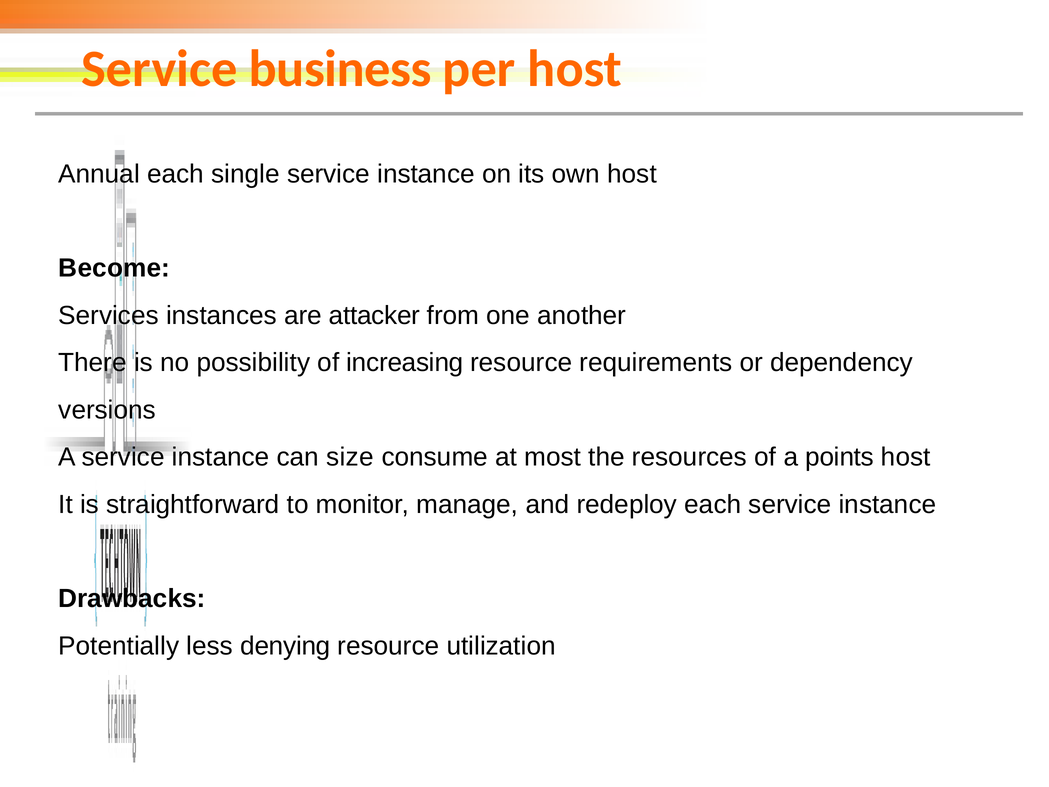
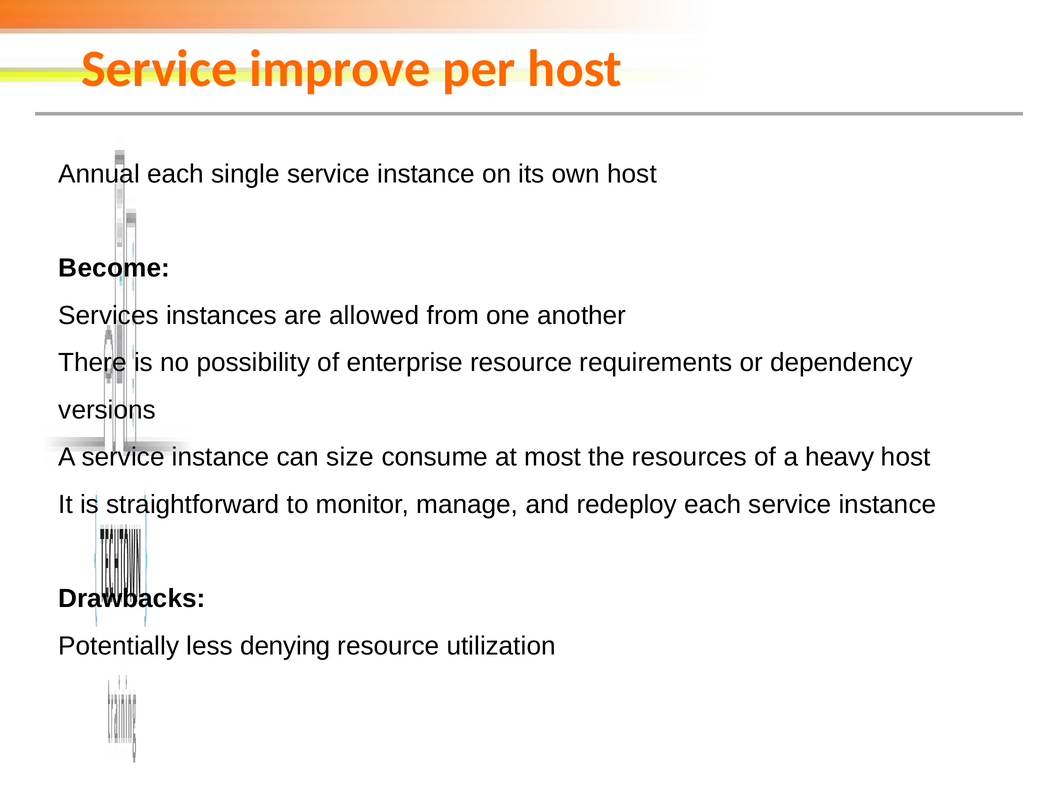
business: business -> improve
attacker: attacker -> allowed
increasing: increasing -> enterprise
points: points -> heavy
